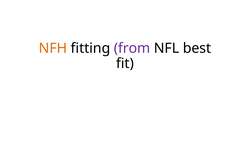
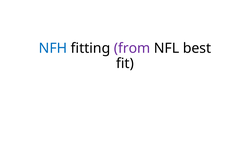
NFH colour: orange -> blue
